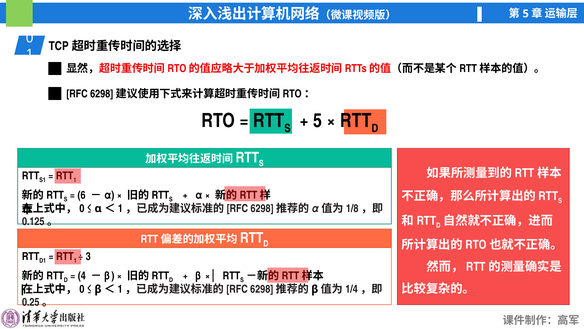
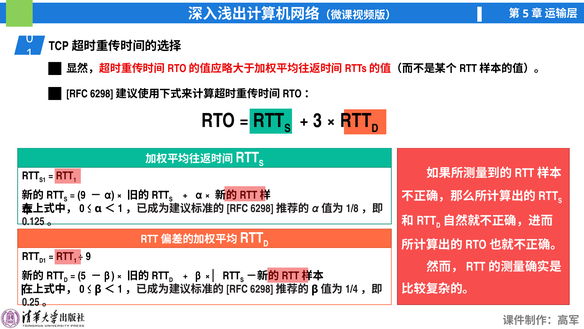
5 at (318, 121): 5 -> 3
6 at (82, 195): 6 -> 9
3 at (88, 256): 3 -> 9
4 at (82, 275): 4 -> 5
